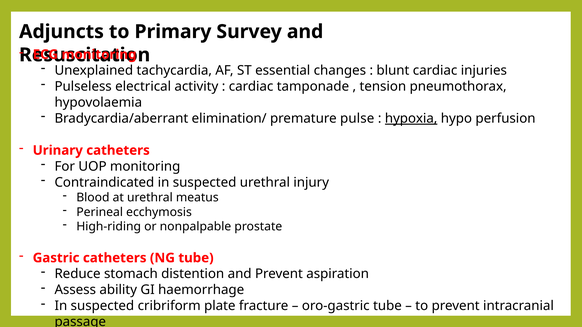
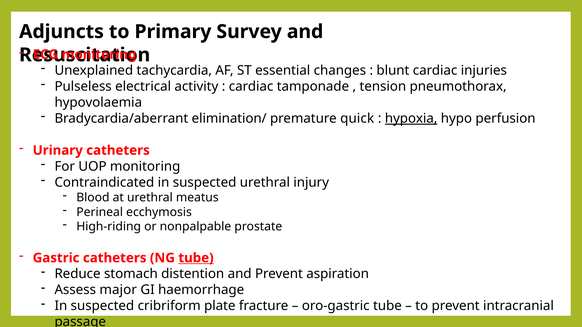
pulse: pulse -> quick
tube at (196, 258) underline: none -> present
ability: ability -> major
